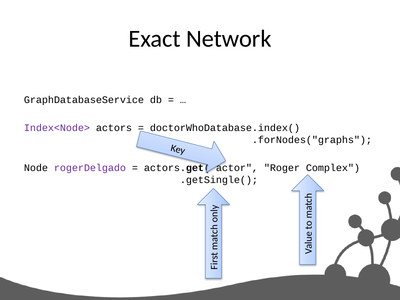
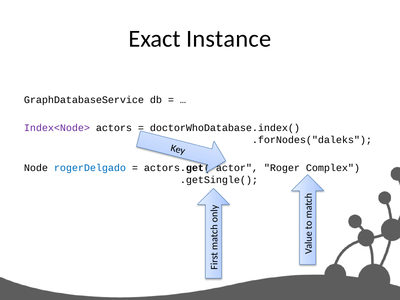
Network: Network -> Instance
.forNodes("graphs: .forNodes("graphs -> .forNodes("daleks
rogerDelgado colour: purple -> blue
